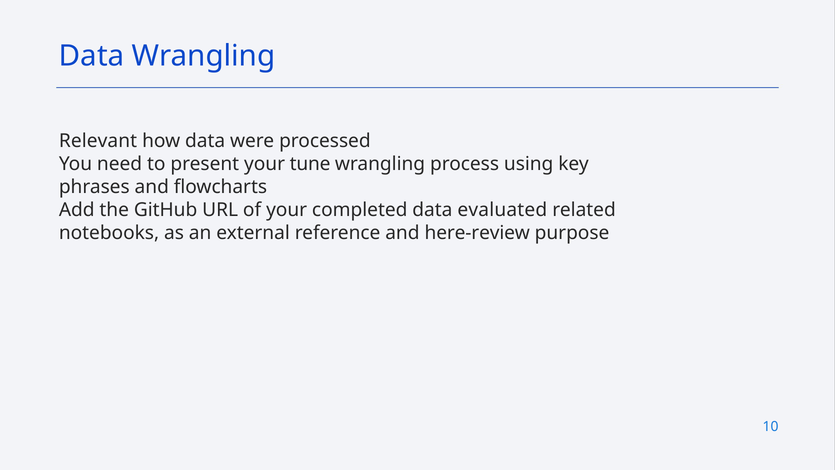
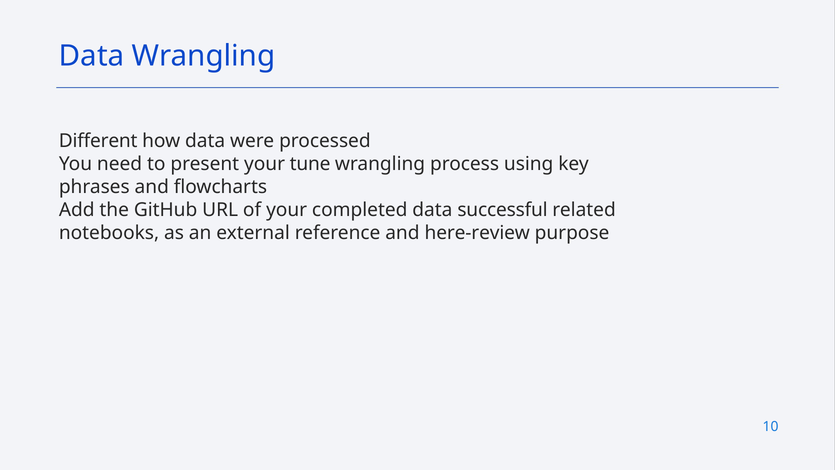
Relevant: Relevant -> Different
evaluated: evaluated -> successful
